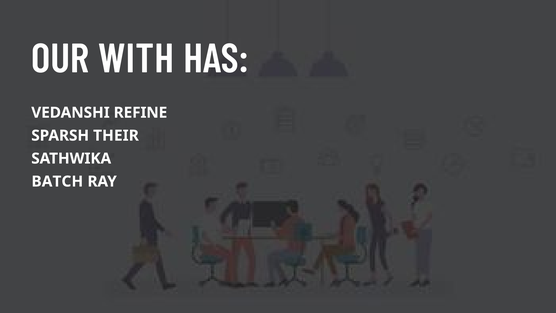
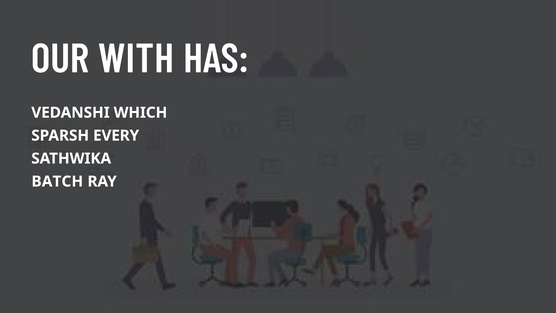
REFINE: REFINE -> WHICH
THEIR: THEIR -> EVERY
